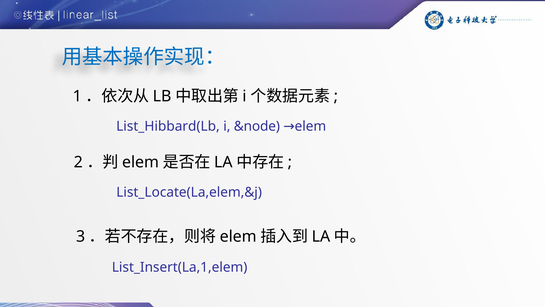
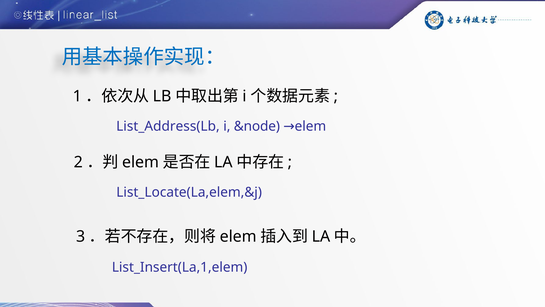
List_Hibbard(Lb: List_Hibbard(Lb -> List_Address(Lb
